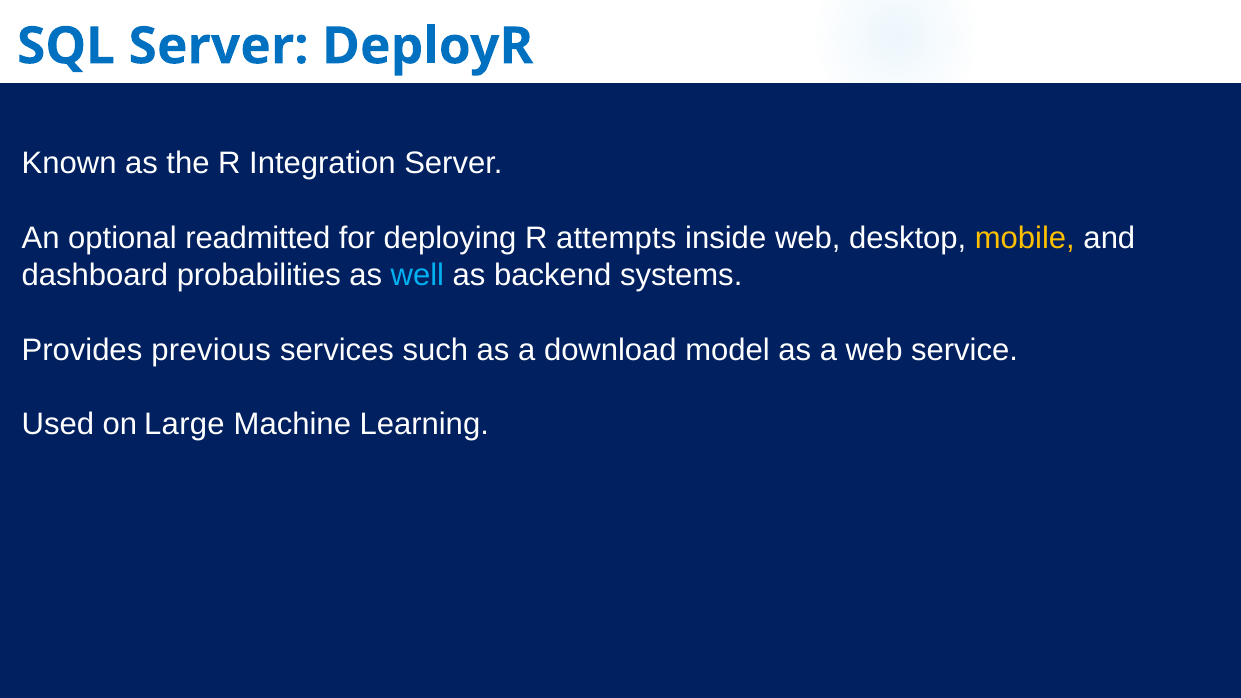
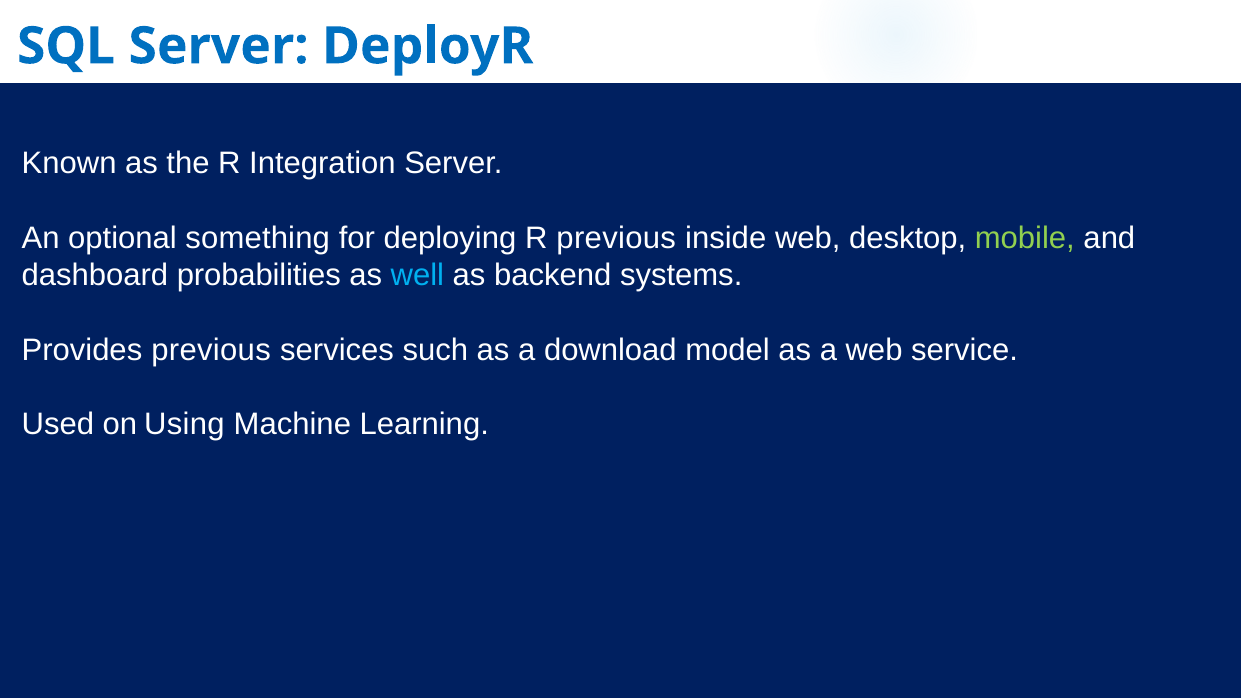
readmitted: readmitted -> something
R attempts: attempts -> previous
mobile colour: yellow -> light green
Large: Large -> Using
